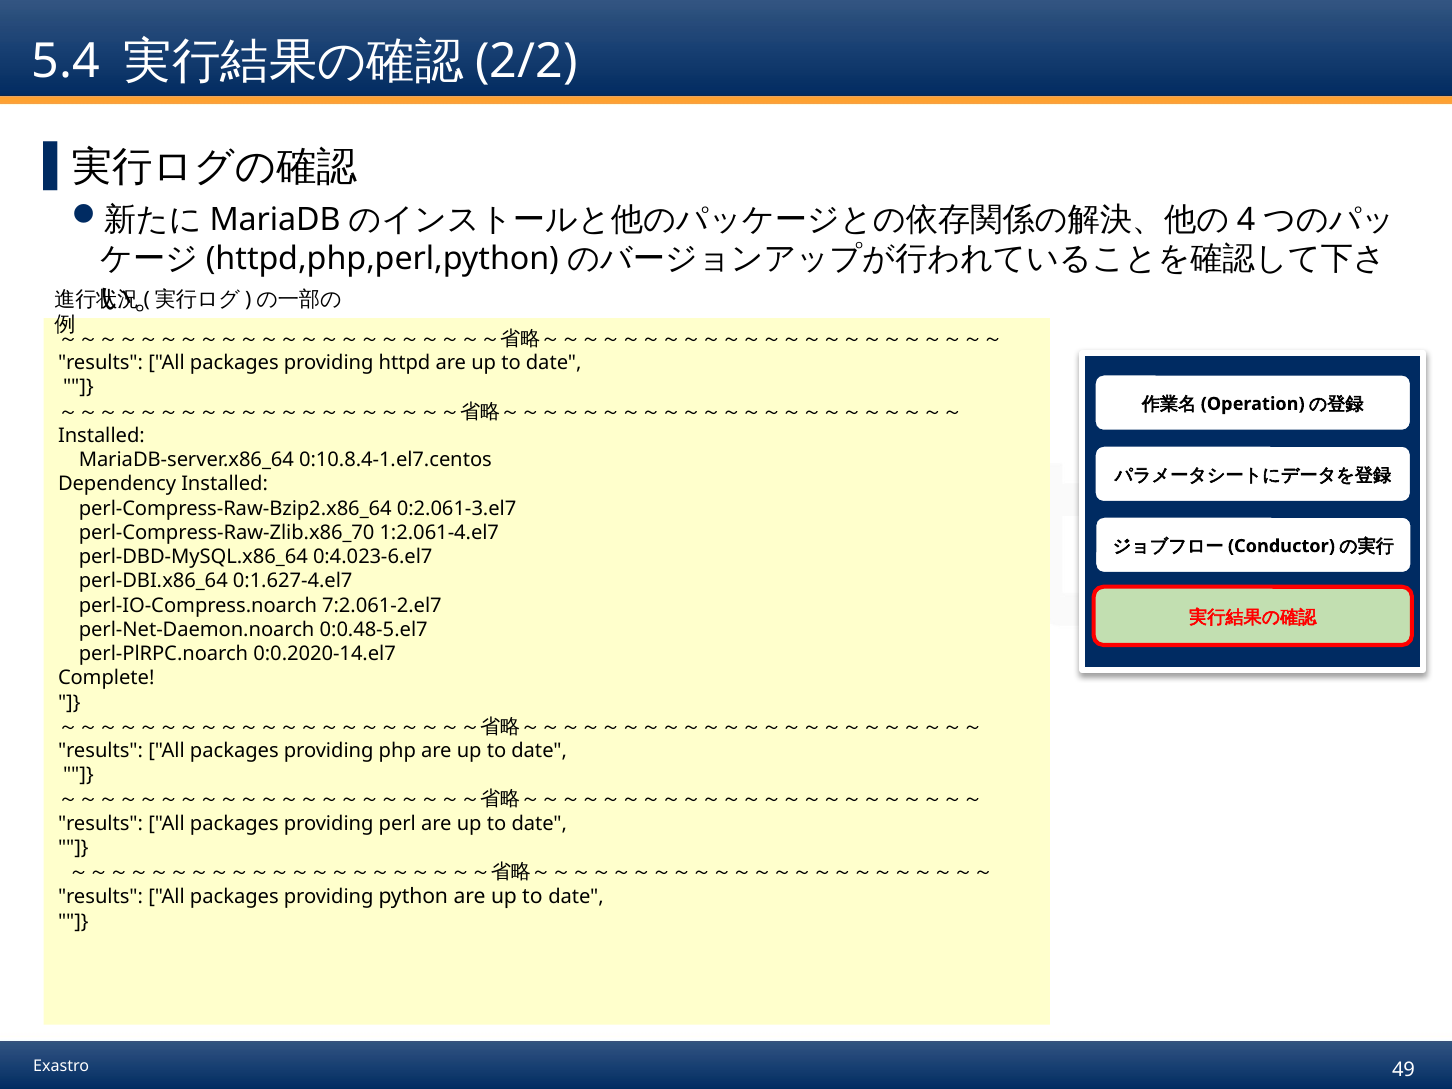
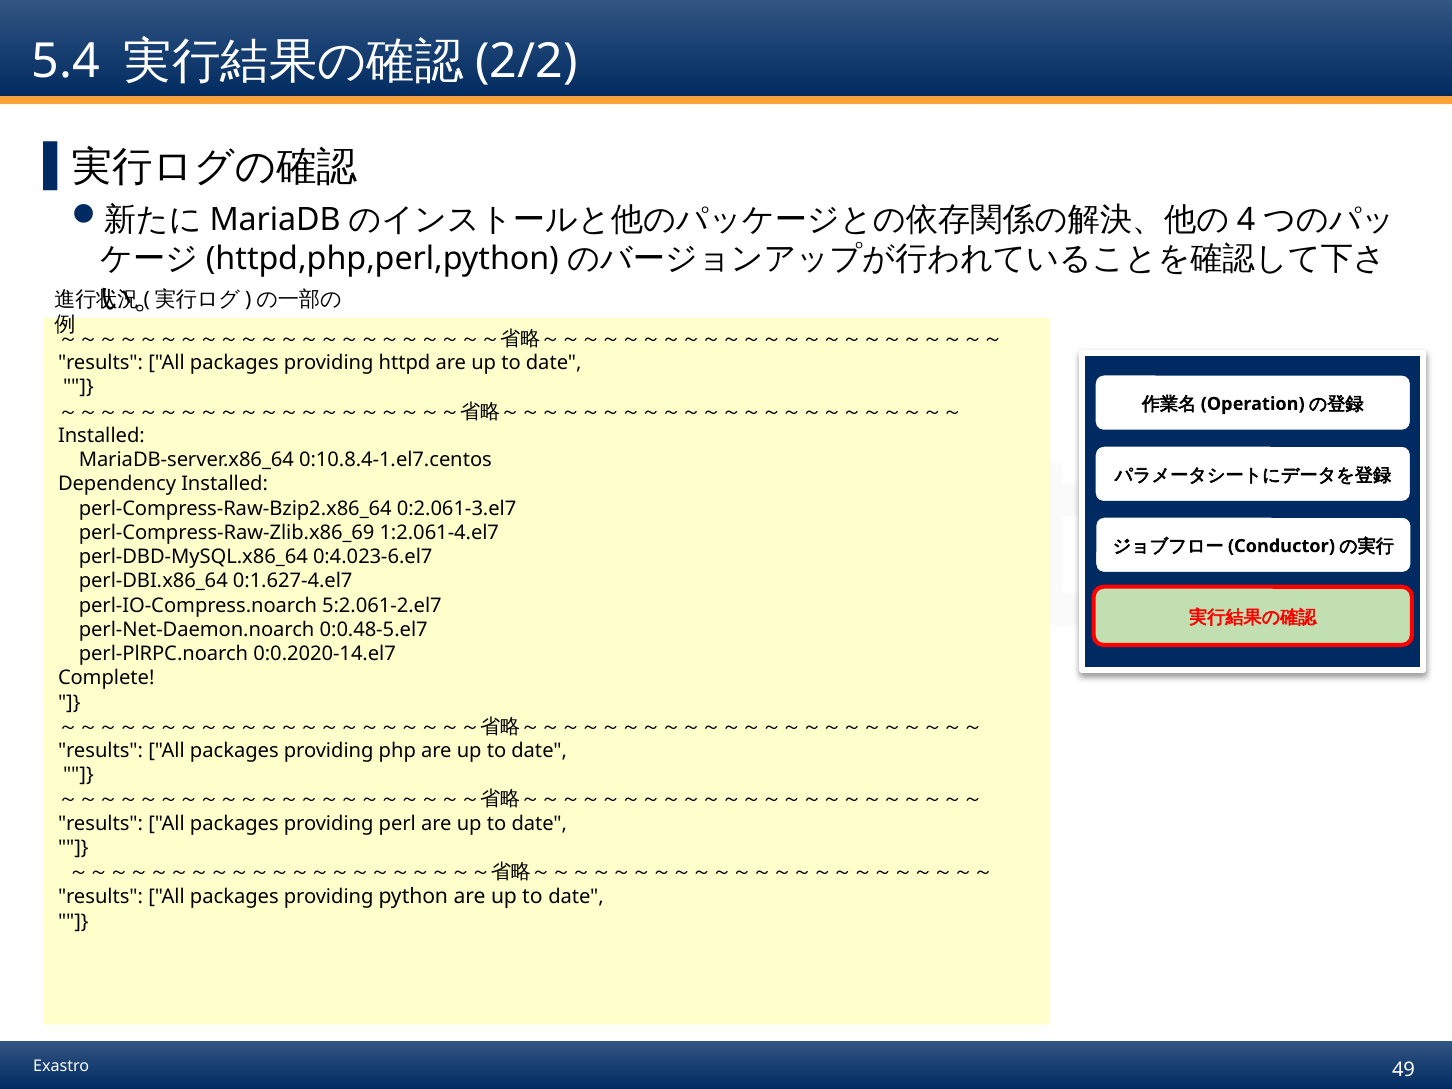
perl-Compress-Raw-Zlib.x86_70: perl-Compress-Raw-Zlib.x86_70 -> perl-Compress-Raw-Zlib.x86_69
7:2.061-2.el7: 7:2.061-2.el7 -> 5:2.061-2.el7
